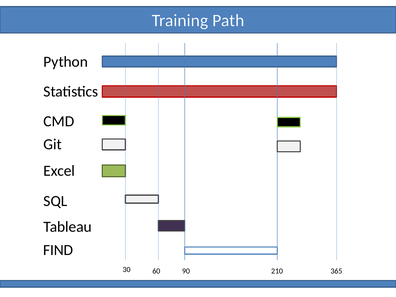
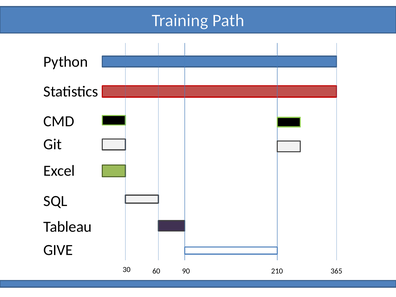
FIND: FIND -> GIVE
